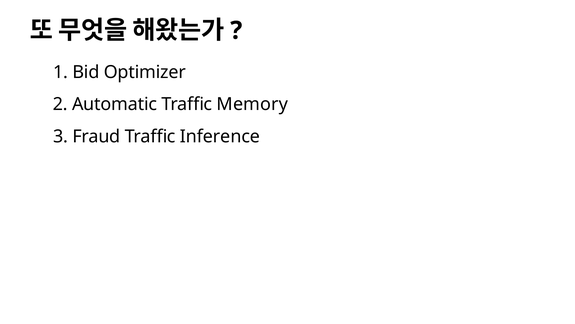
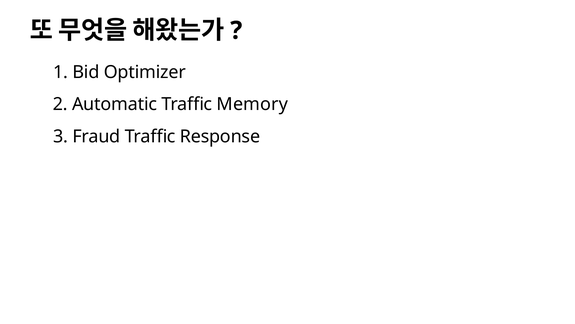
Inference: Inference -> Response
